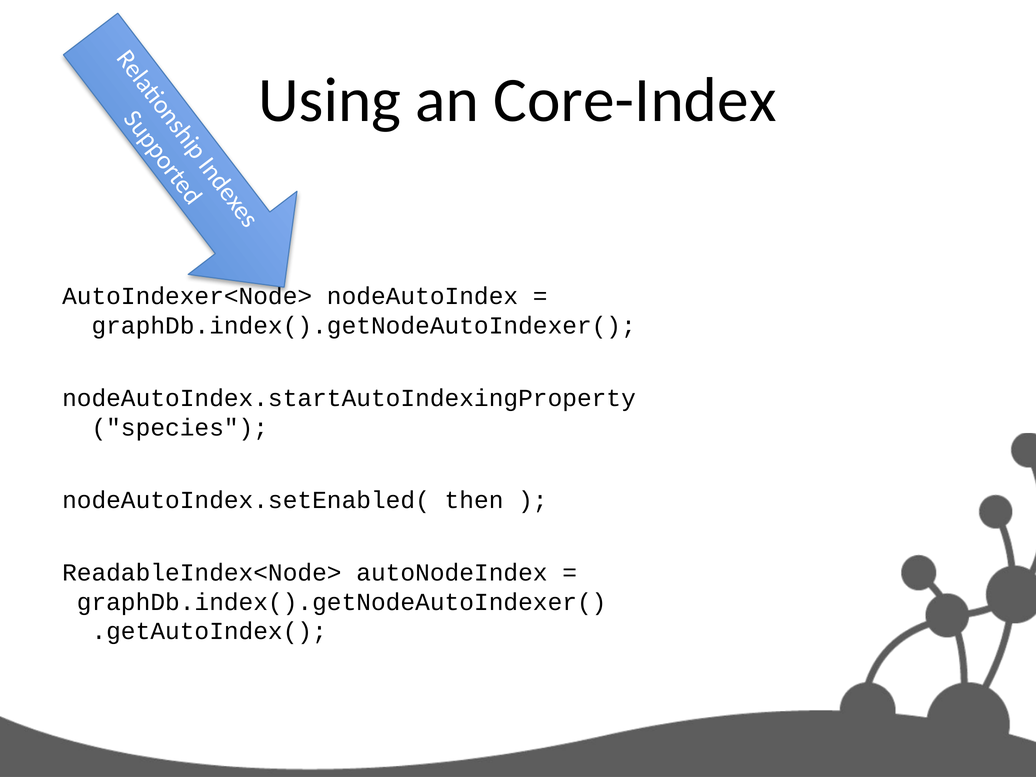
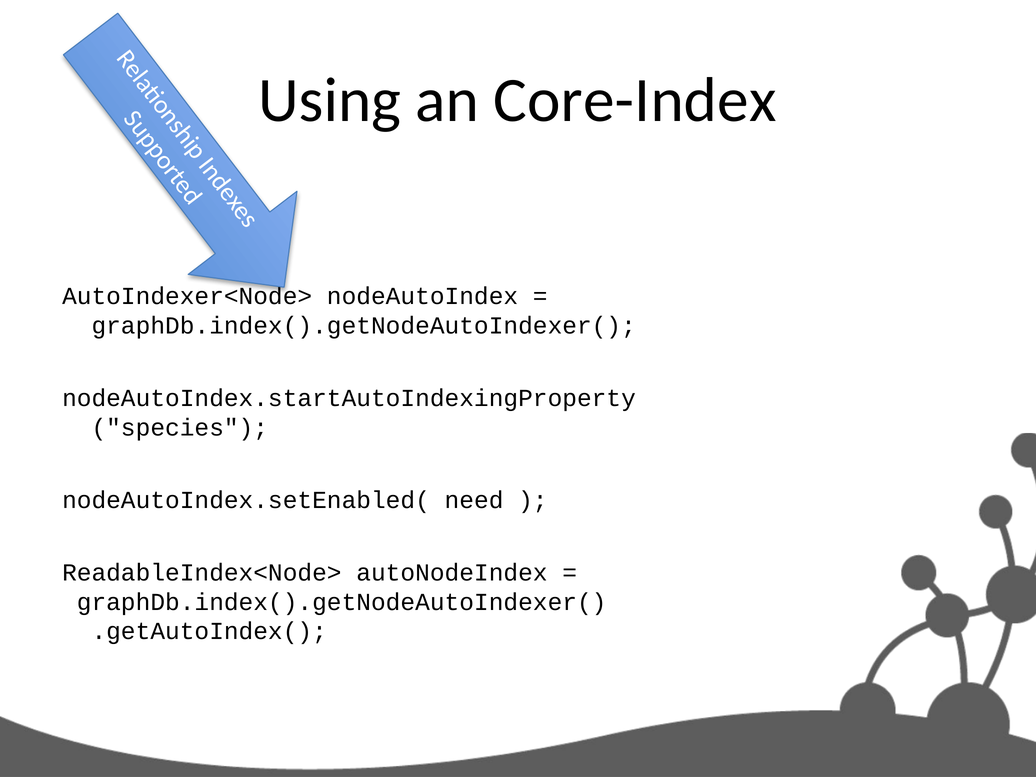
then: then -> need
